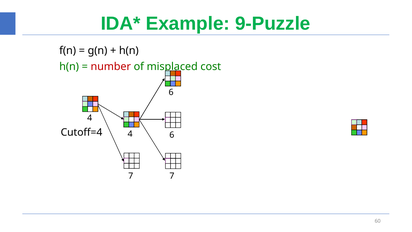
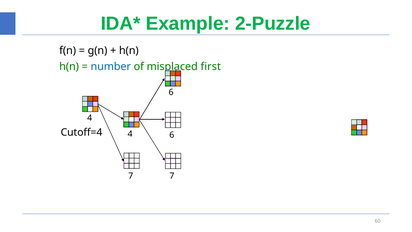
9-Puzzle: 9-Puzzle -> 2-Puzzle
number colour: red -> blue
cost: cost -> first
